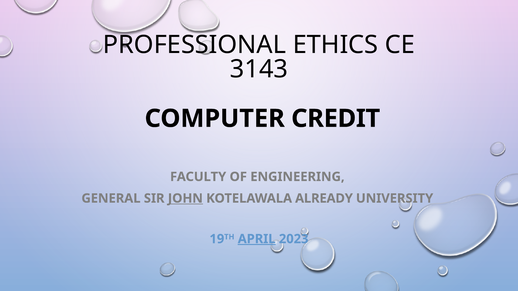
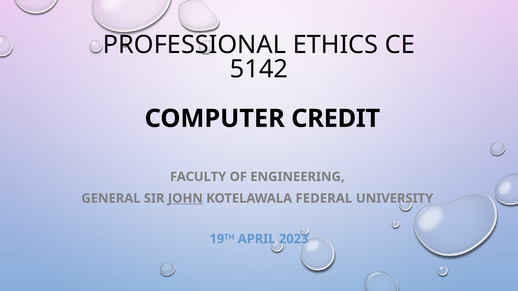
3143: 3143 -> 5142
ALREADY: ALREADY -> FEDERAL
APRIL underline: present -> none
